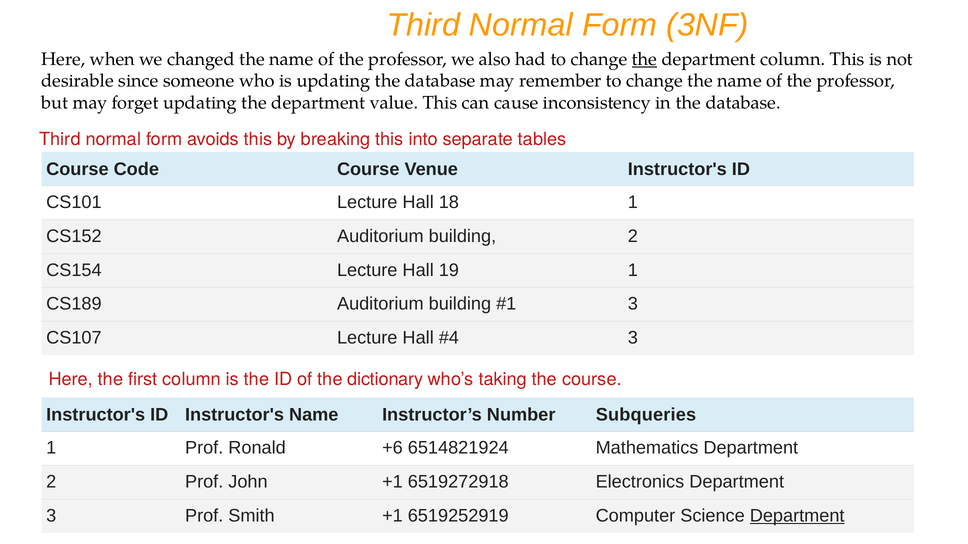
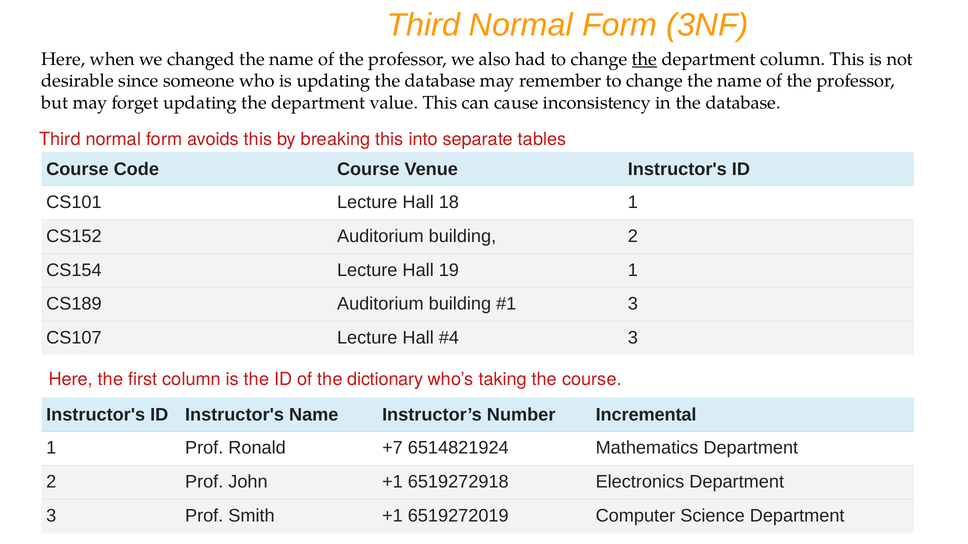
Subqueries: Subqueries -> Incremental
+6: +6 -> +7
6519252919: 6519252919 -> 6519272019
Department at (797, 516) underline: present -> none
